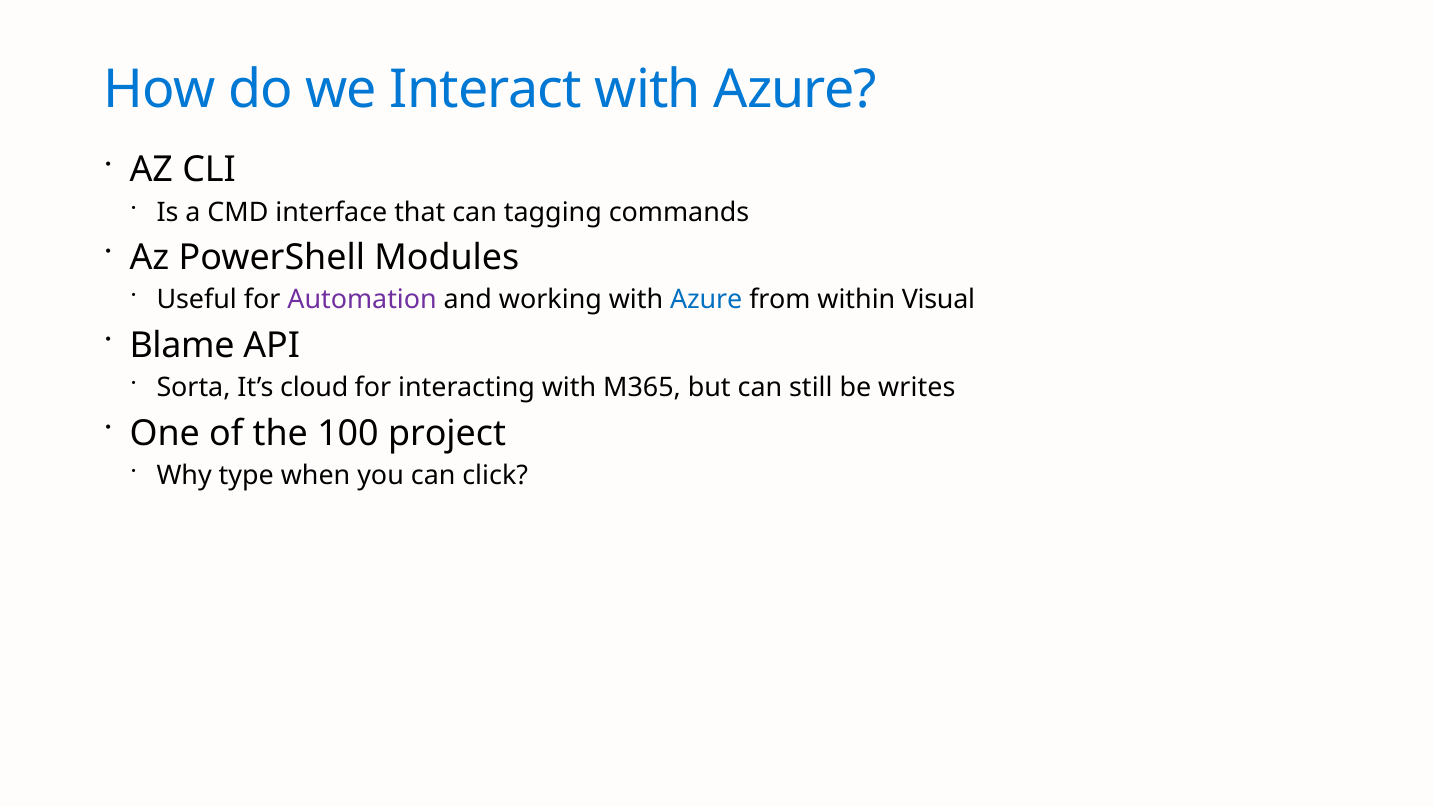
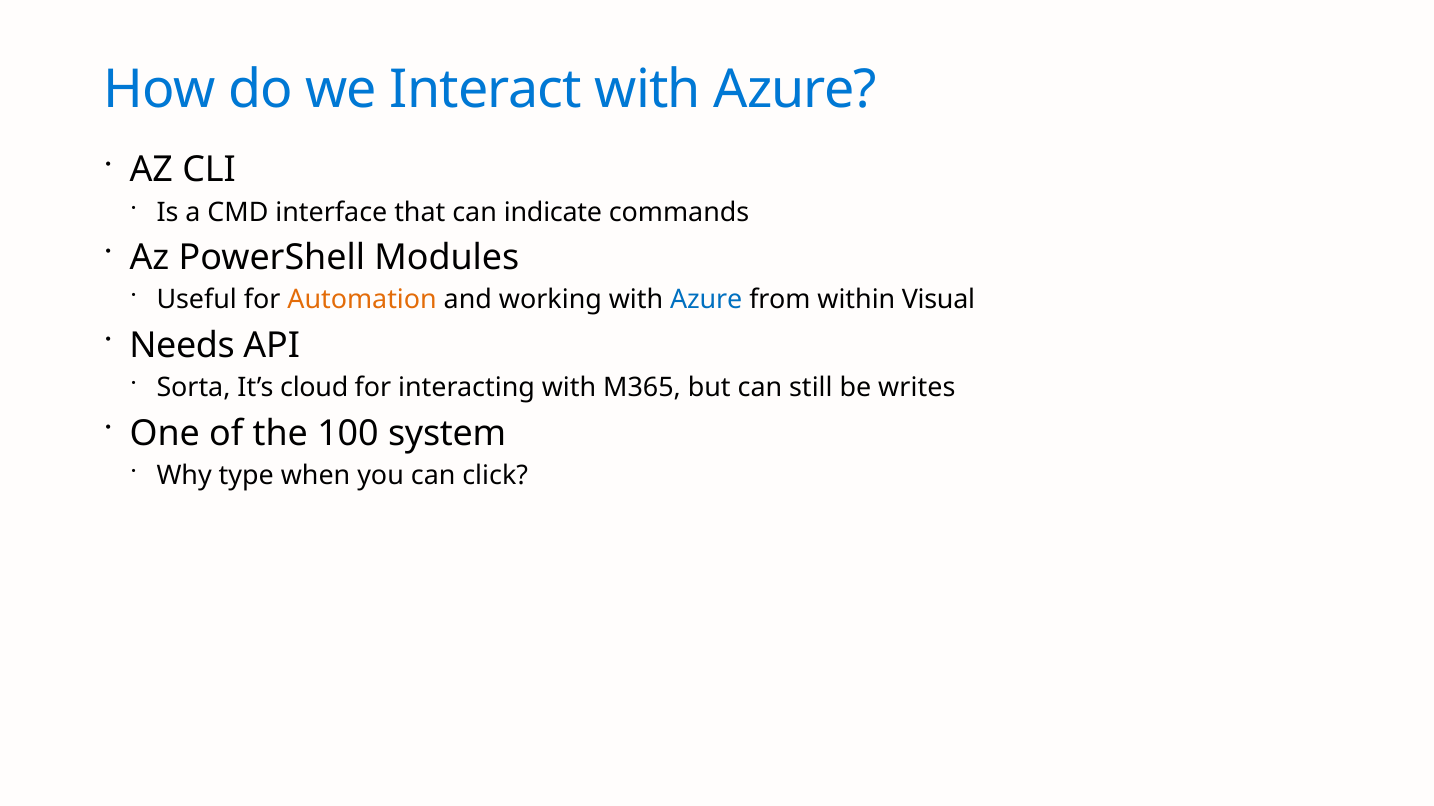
tagging: tagging -> indicate
Automation colour: purple -> orange
Blame: Blame -> Needs
project: project -> system
